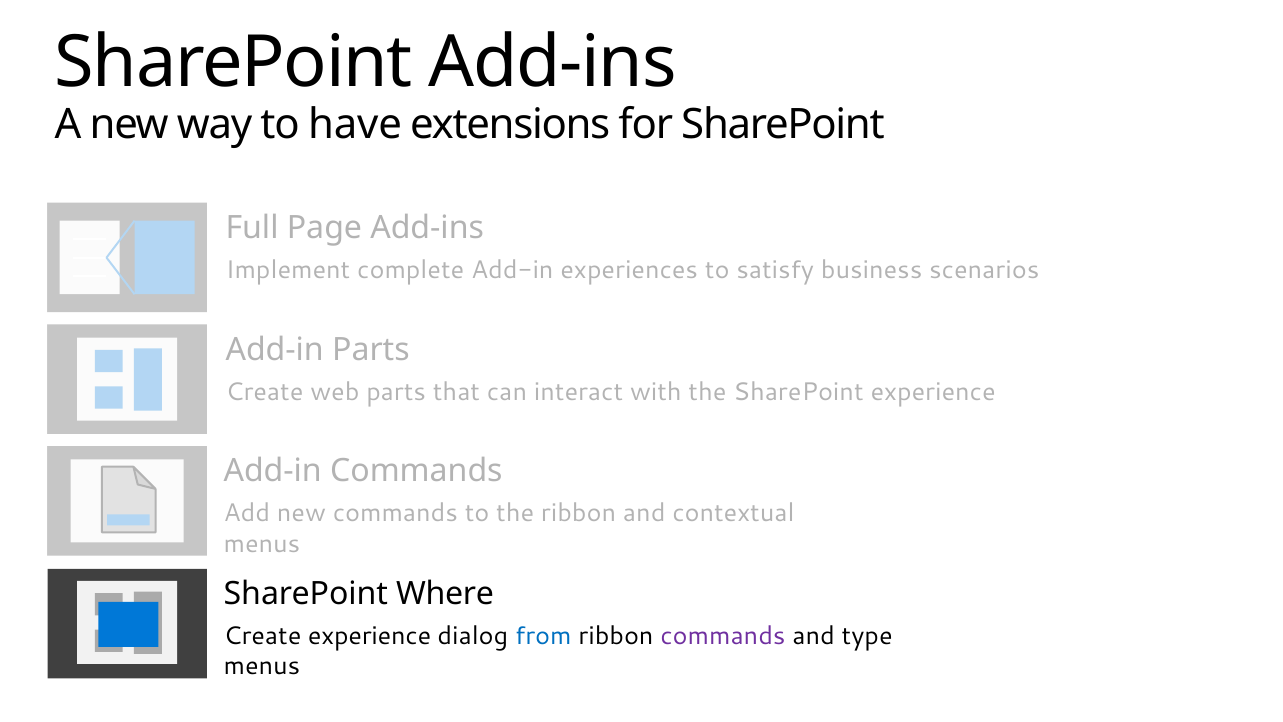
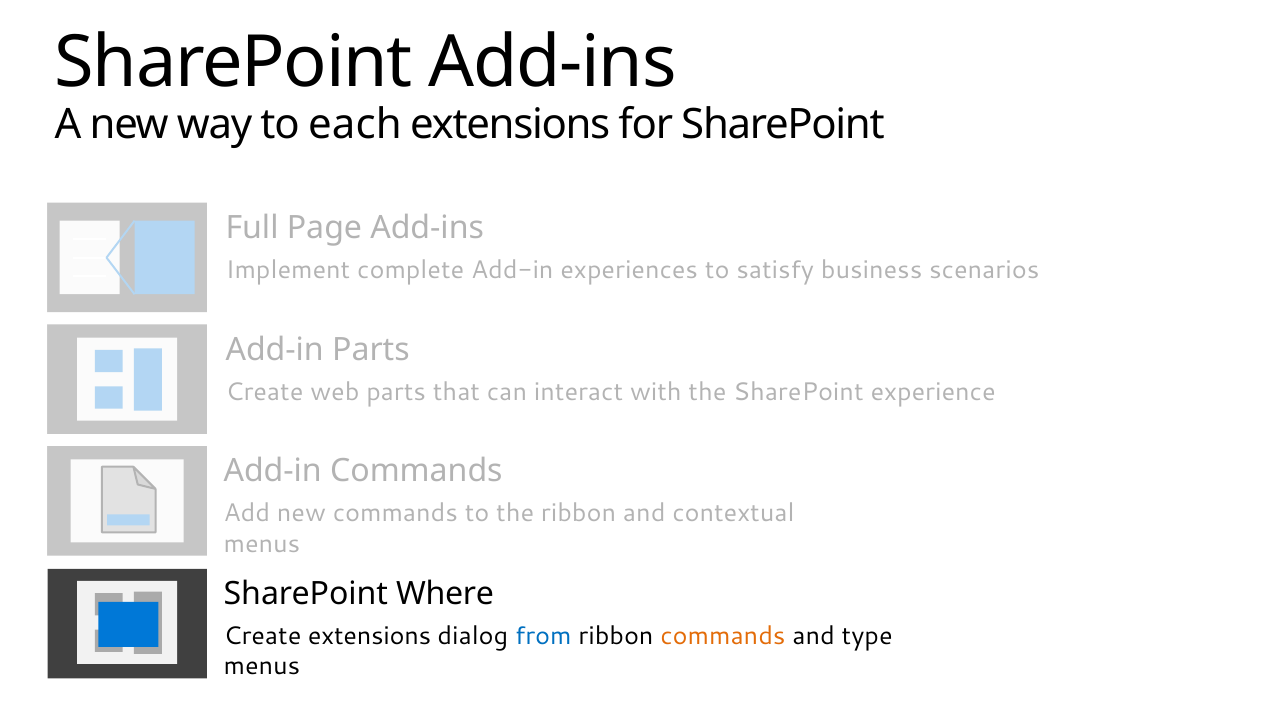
have: have -> each
Create experience: experience -> extensions
commands at (723, 636) colour: purple -> orange
